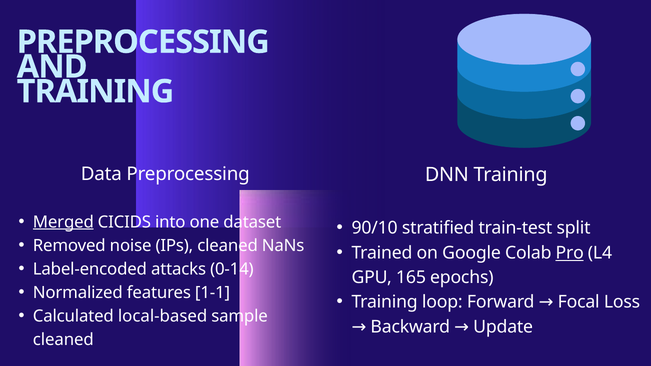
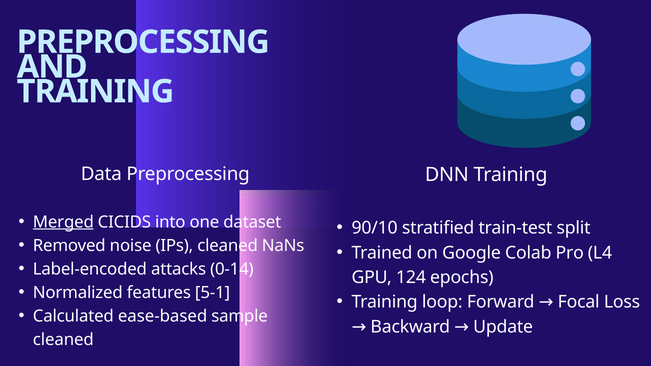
Pro underline: present -> none
165: 165 -> 124
1-1: 1-1 -> 5-1
local-based: local-based -> ease-based
